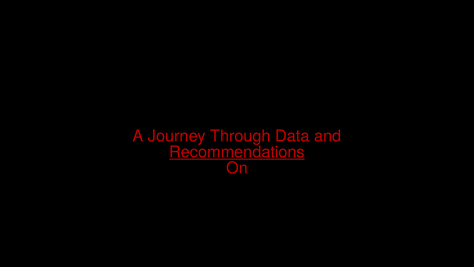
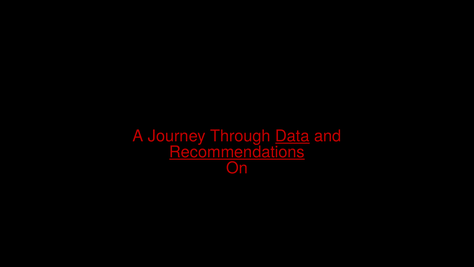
Data underline: none -> present
